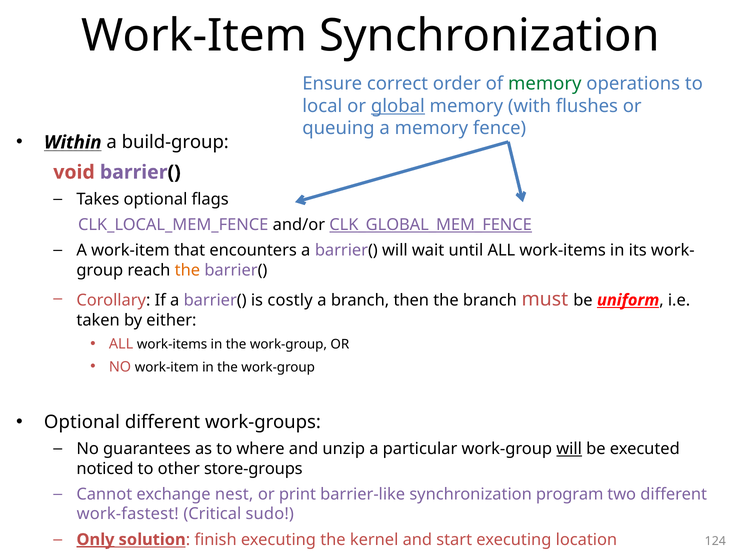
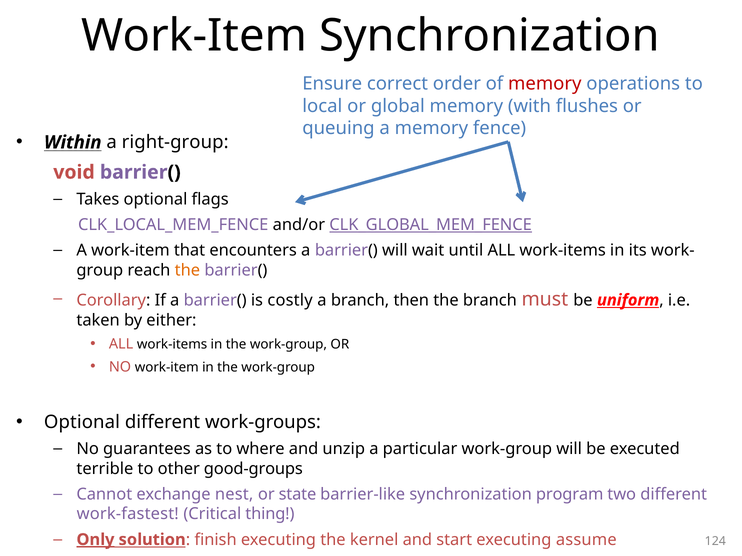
memory at (545, 84) colour: green -> red
global underline: present -> none
build-group: build-group -> right-group
will at (569, 449) underline: present -> none
noticed: noticed -> terrible
store-groups: store-groups -> good-groups
print: print -> state
sudo: sudo -> thing
location: location -> assume
